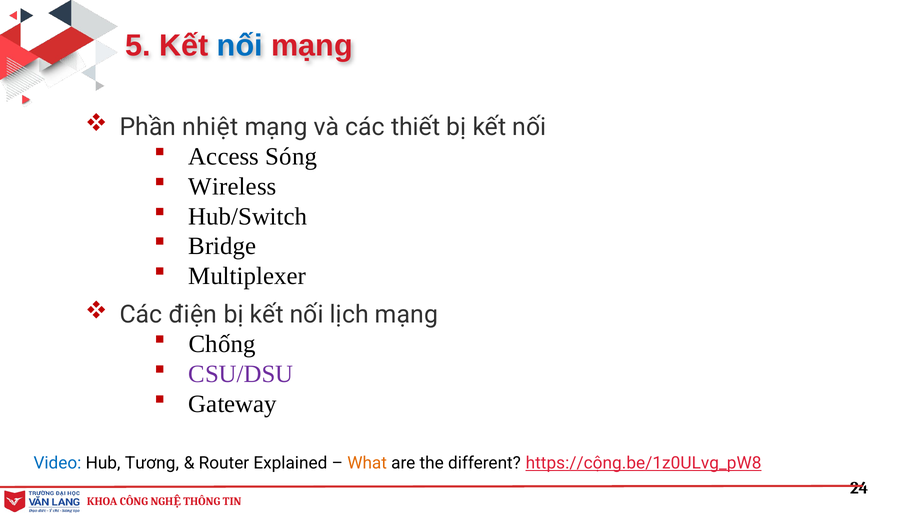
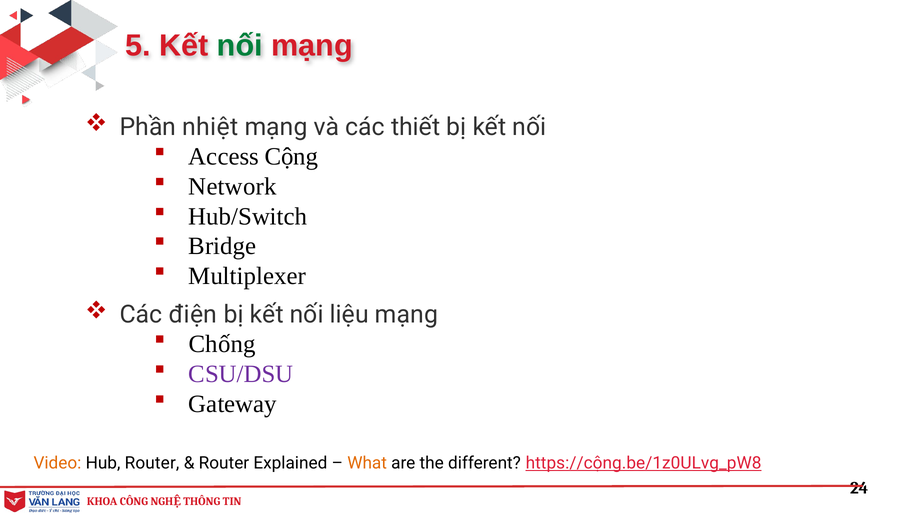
nối at (240, 46) colour: blue -> green
Sóng: Sóng -> Cộng
Wireless: Wireless -> Network
lịch: lịch -> liệu
Video colour: blue -> orange
Hub Tương: Tương -> Router
